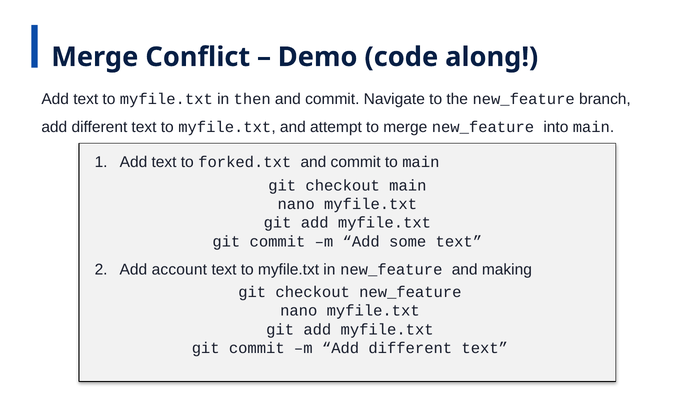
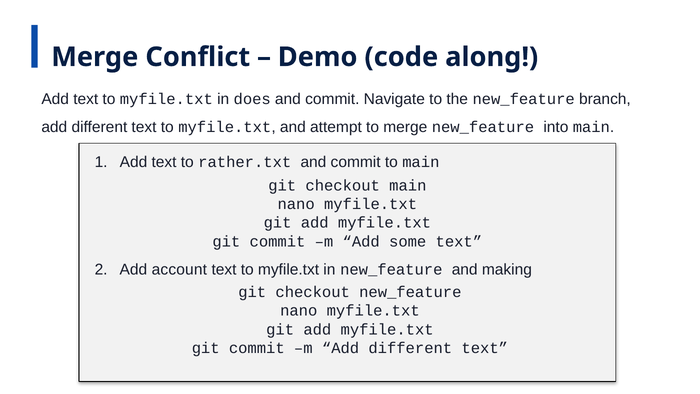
then: then -> does
forked.txt: forked.txt -> rather.txt
